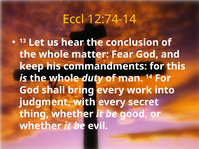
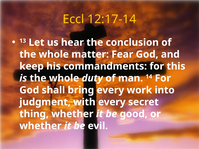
12:74-14: 12:74-14 -> 12:17-14
